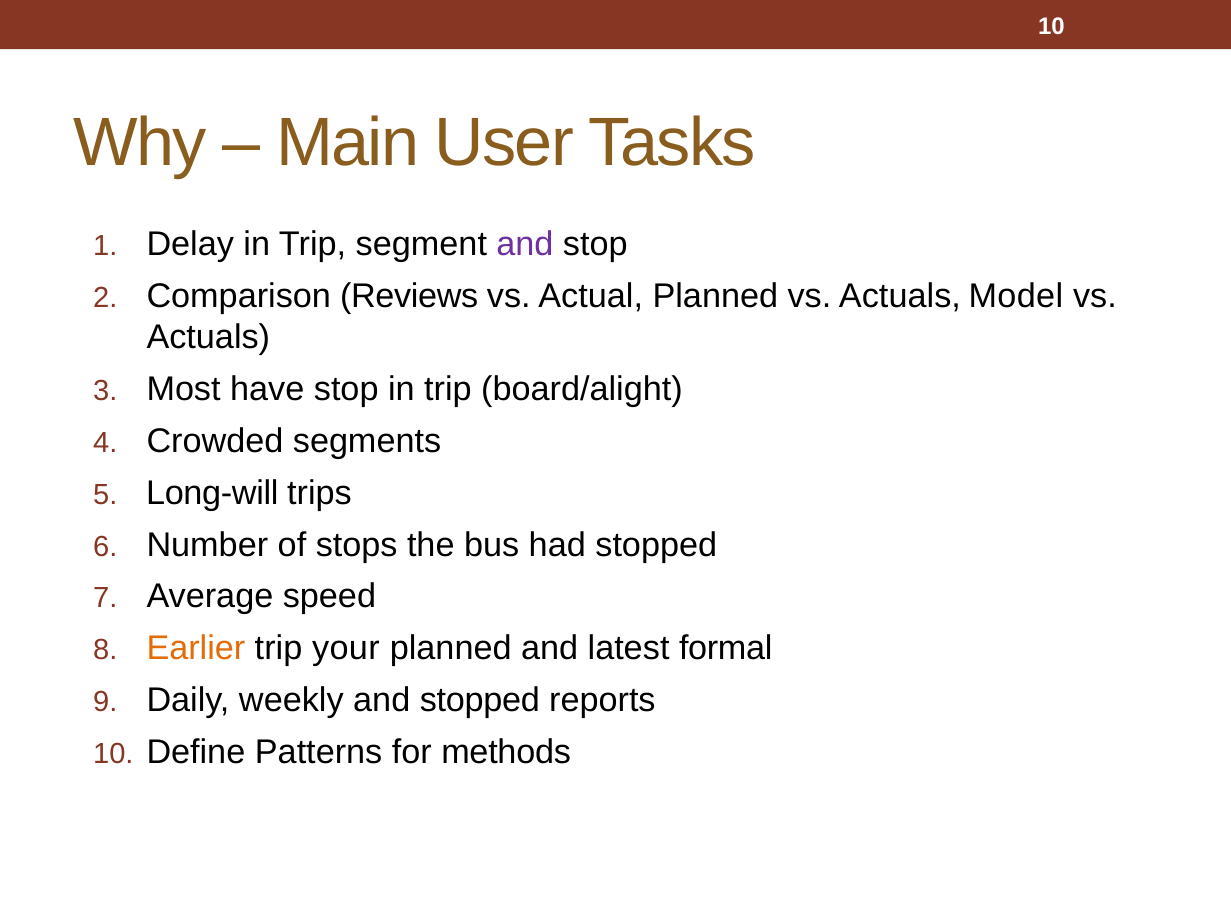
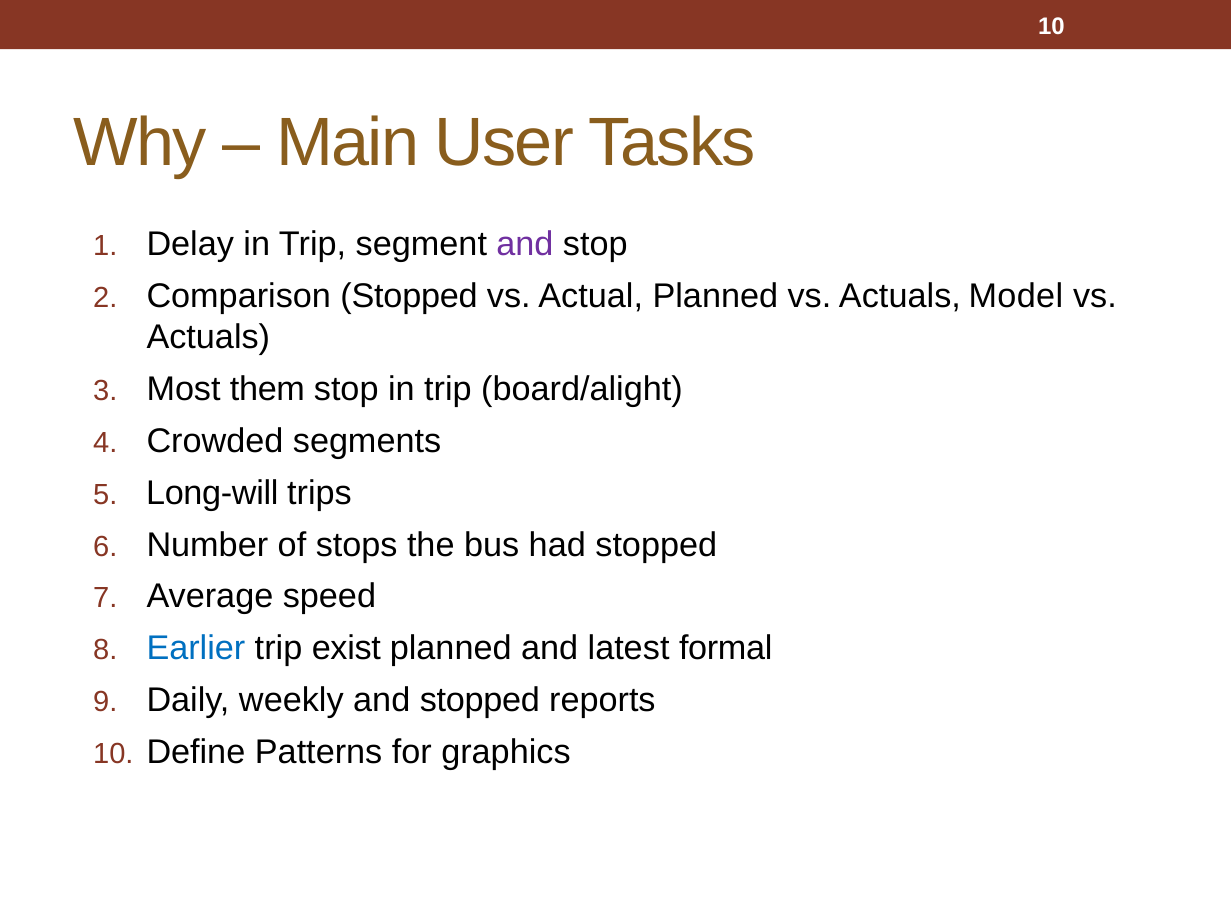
Comparison Reviews: Reviews -> Stopped
have: have -> them
Earlier colour: orange -> blue
your: your -> exist
methods: methods -> graphics
